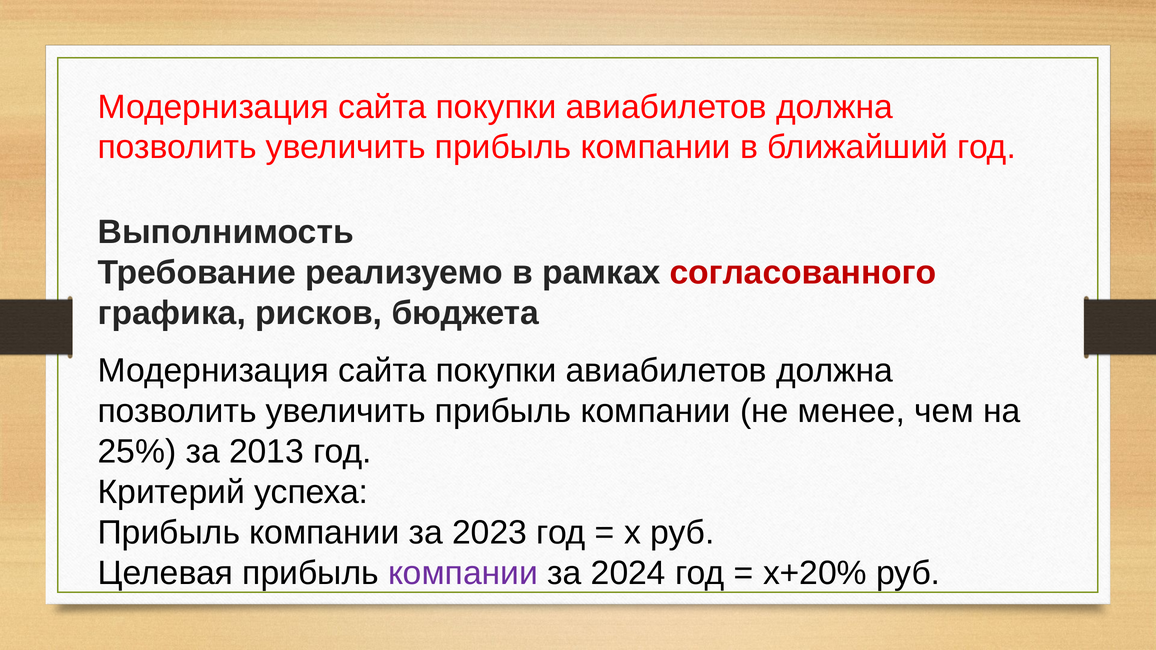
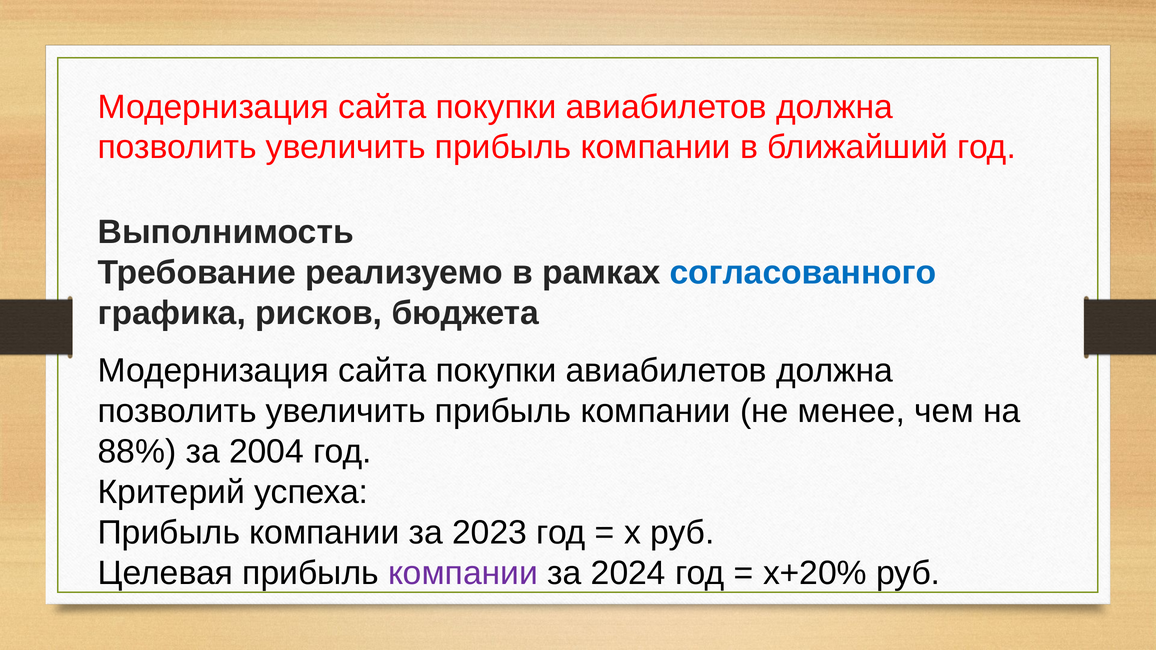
согласованного colour: red -> blue
25%: 25% -> 88%
2013: 2013 -> 2004
